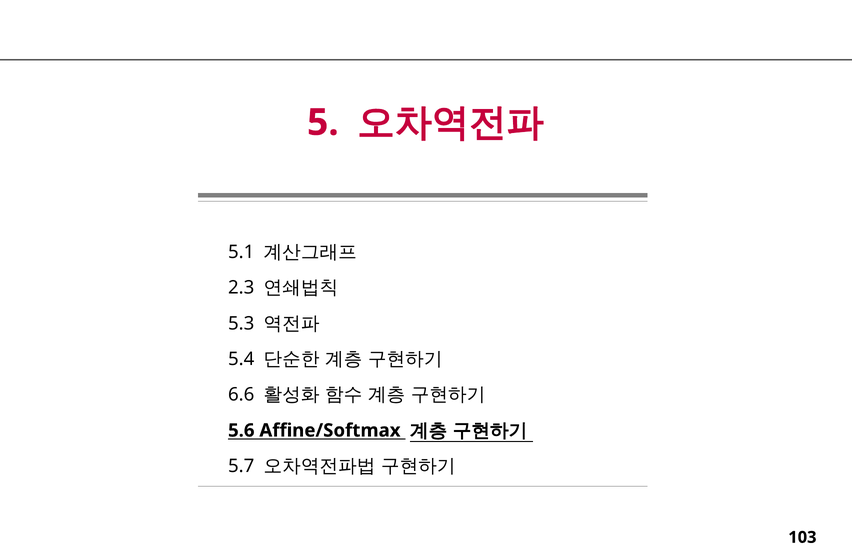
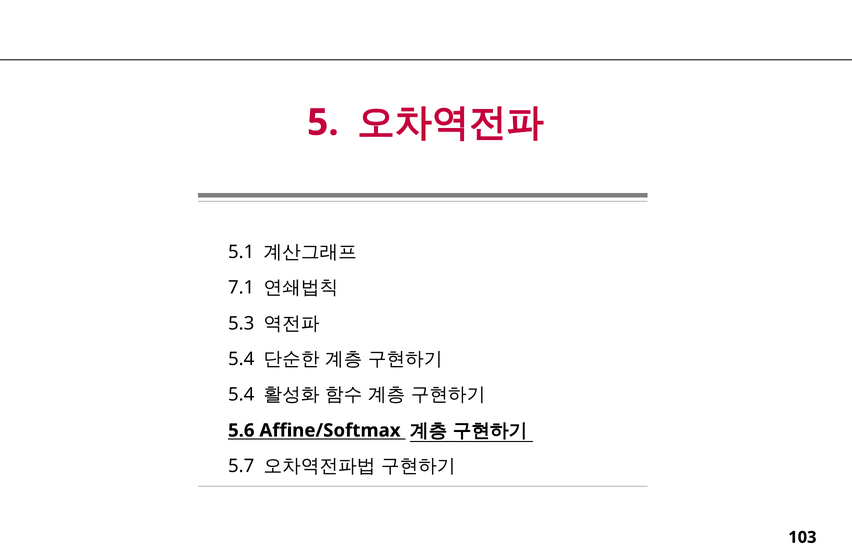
2.3: 2.3 -> 7.1
6.6 at (241, 395): 6.6 -> 5.4
